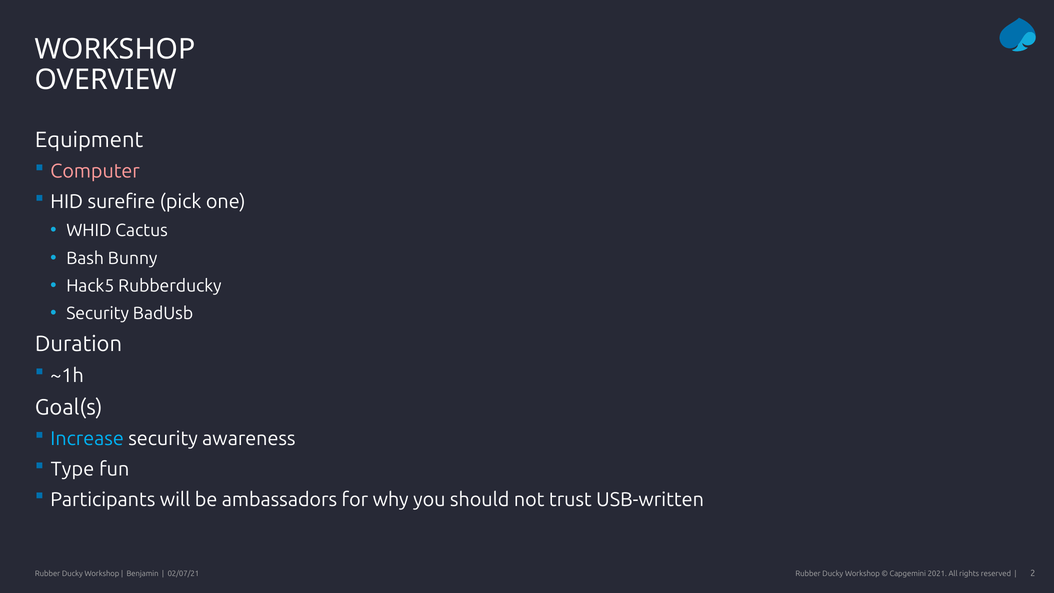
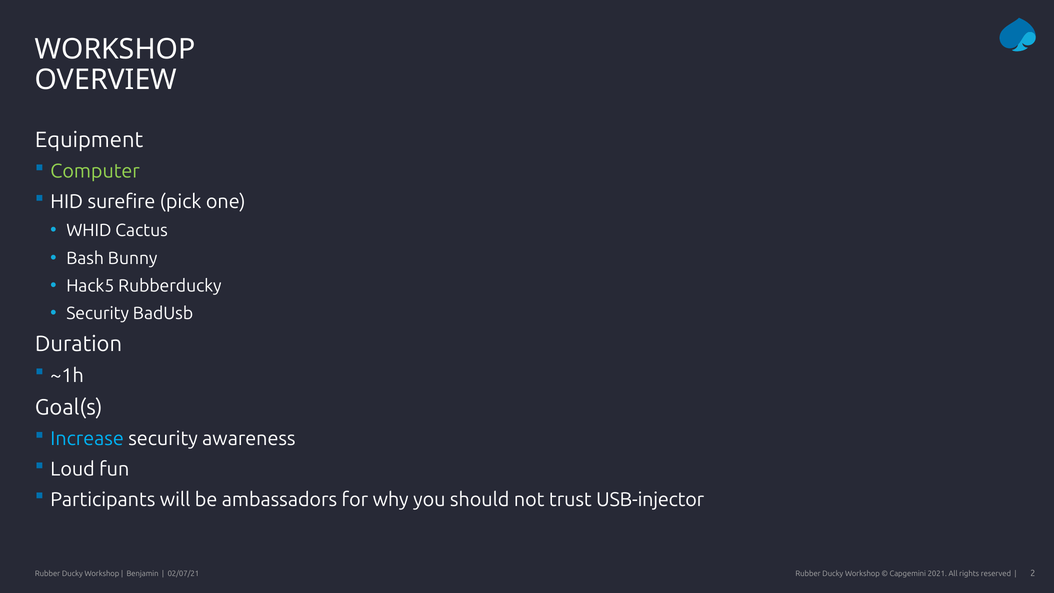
Computer colour: pink -> light green
Type: Type -> Loud
USB-written: USB-written -> USB-injector
